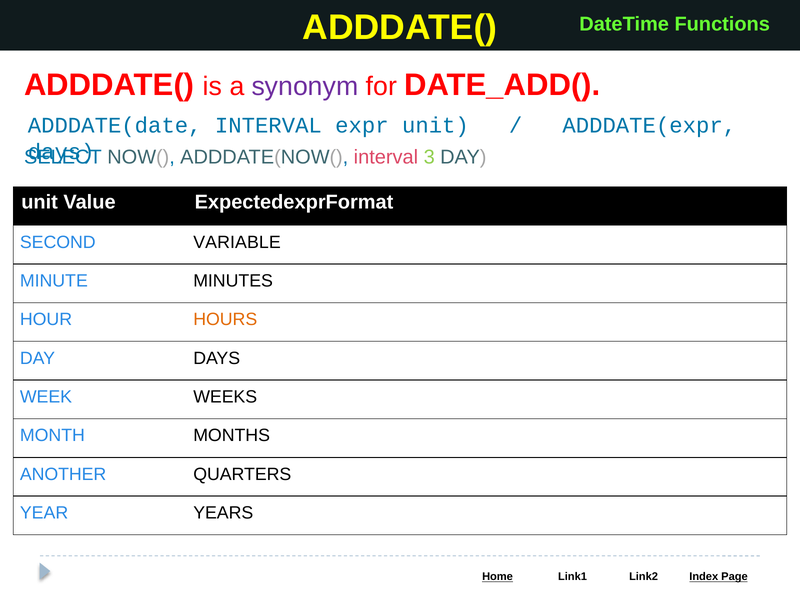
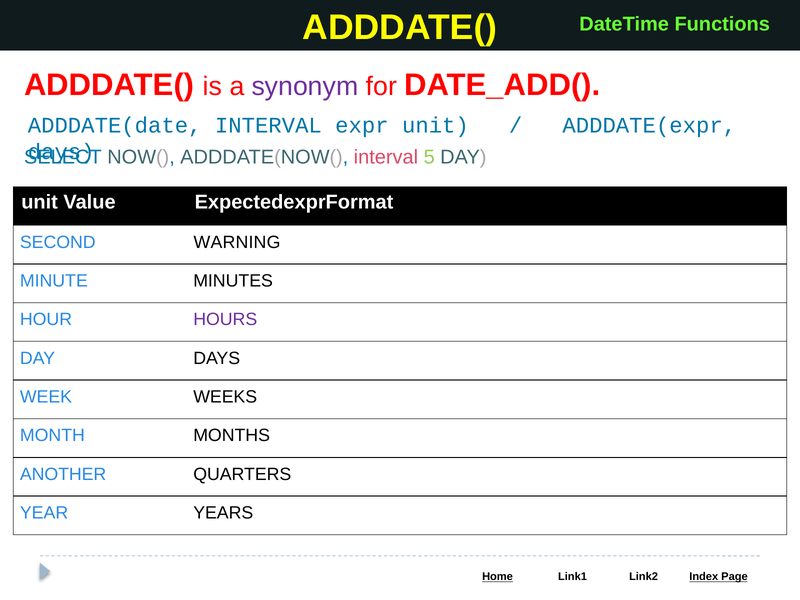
3: 3 -> 5
VARIABLE: VARIABLE -> WARNING
HOURS colour: orange -> purple
